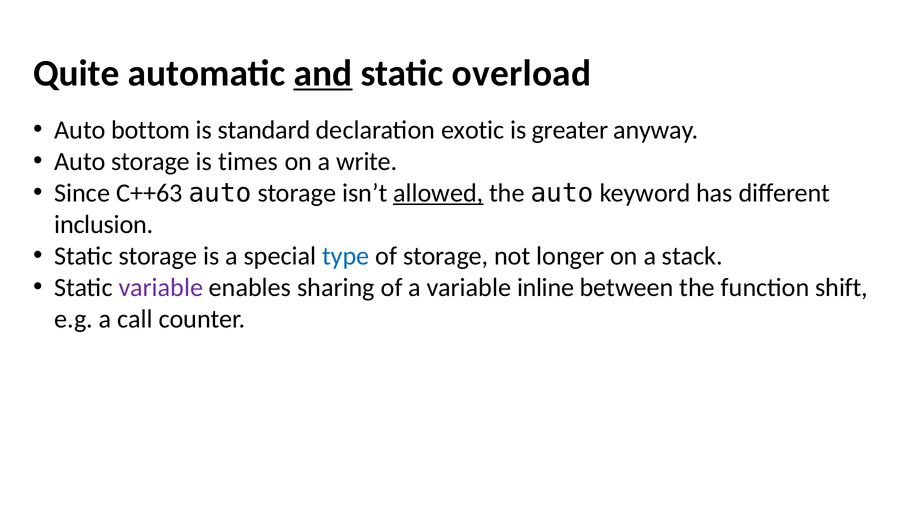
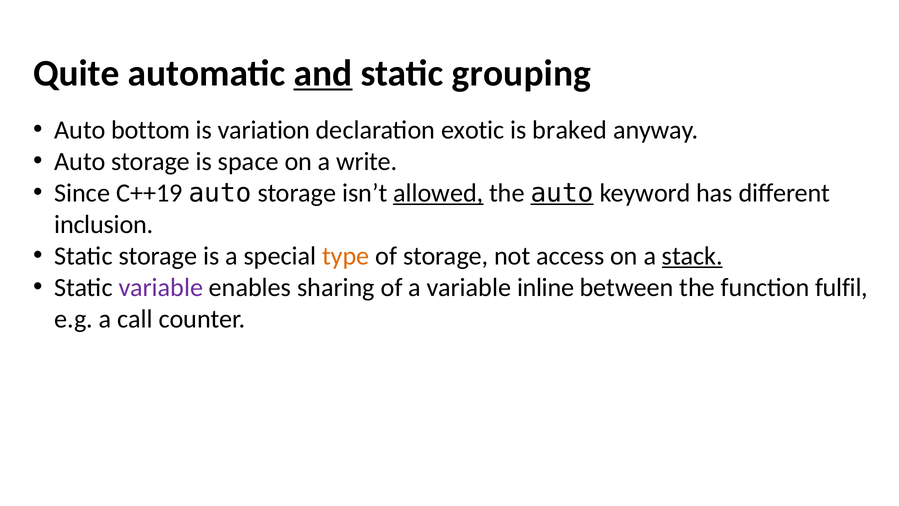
overload: overload -> grouping
standard: standard -> variation
greater: greater -> braked
times: times -> space
C++63: C++63 -> C++19
auto at (562, 193) underline: none -> present
type colour: blue -> orange
longer: longer -> access
stack underline: none -> present
shift: shift -> fulfil
